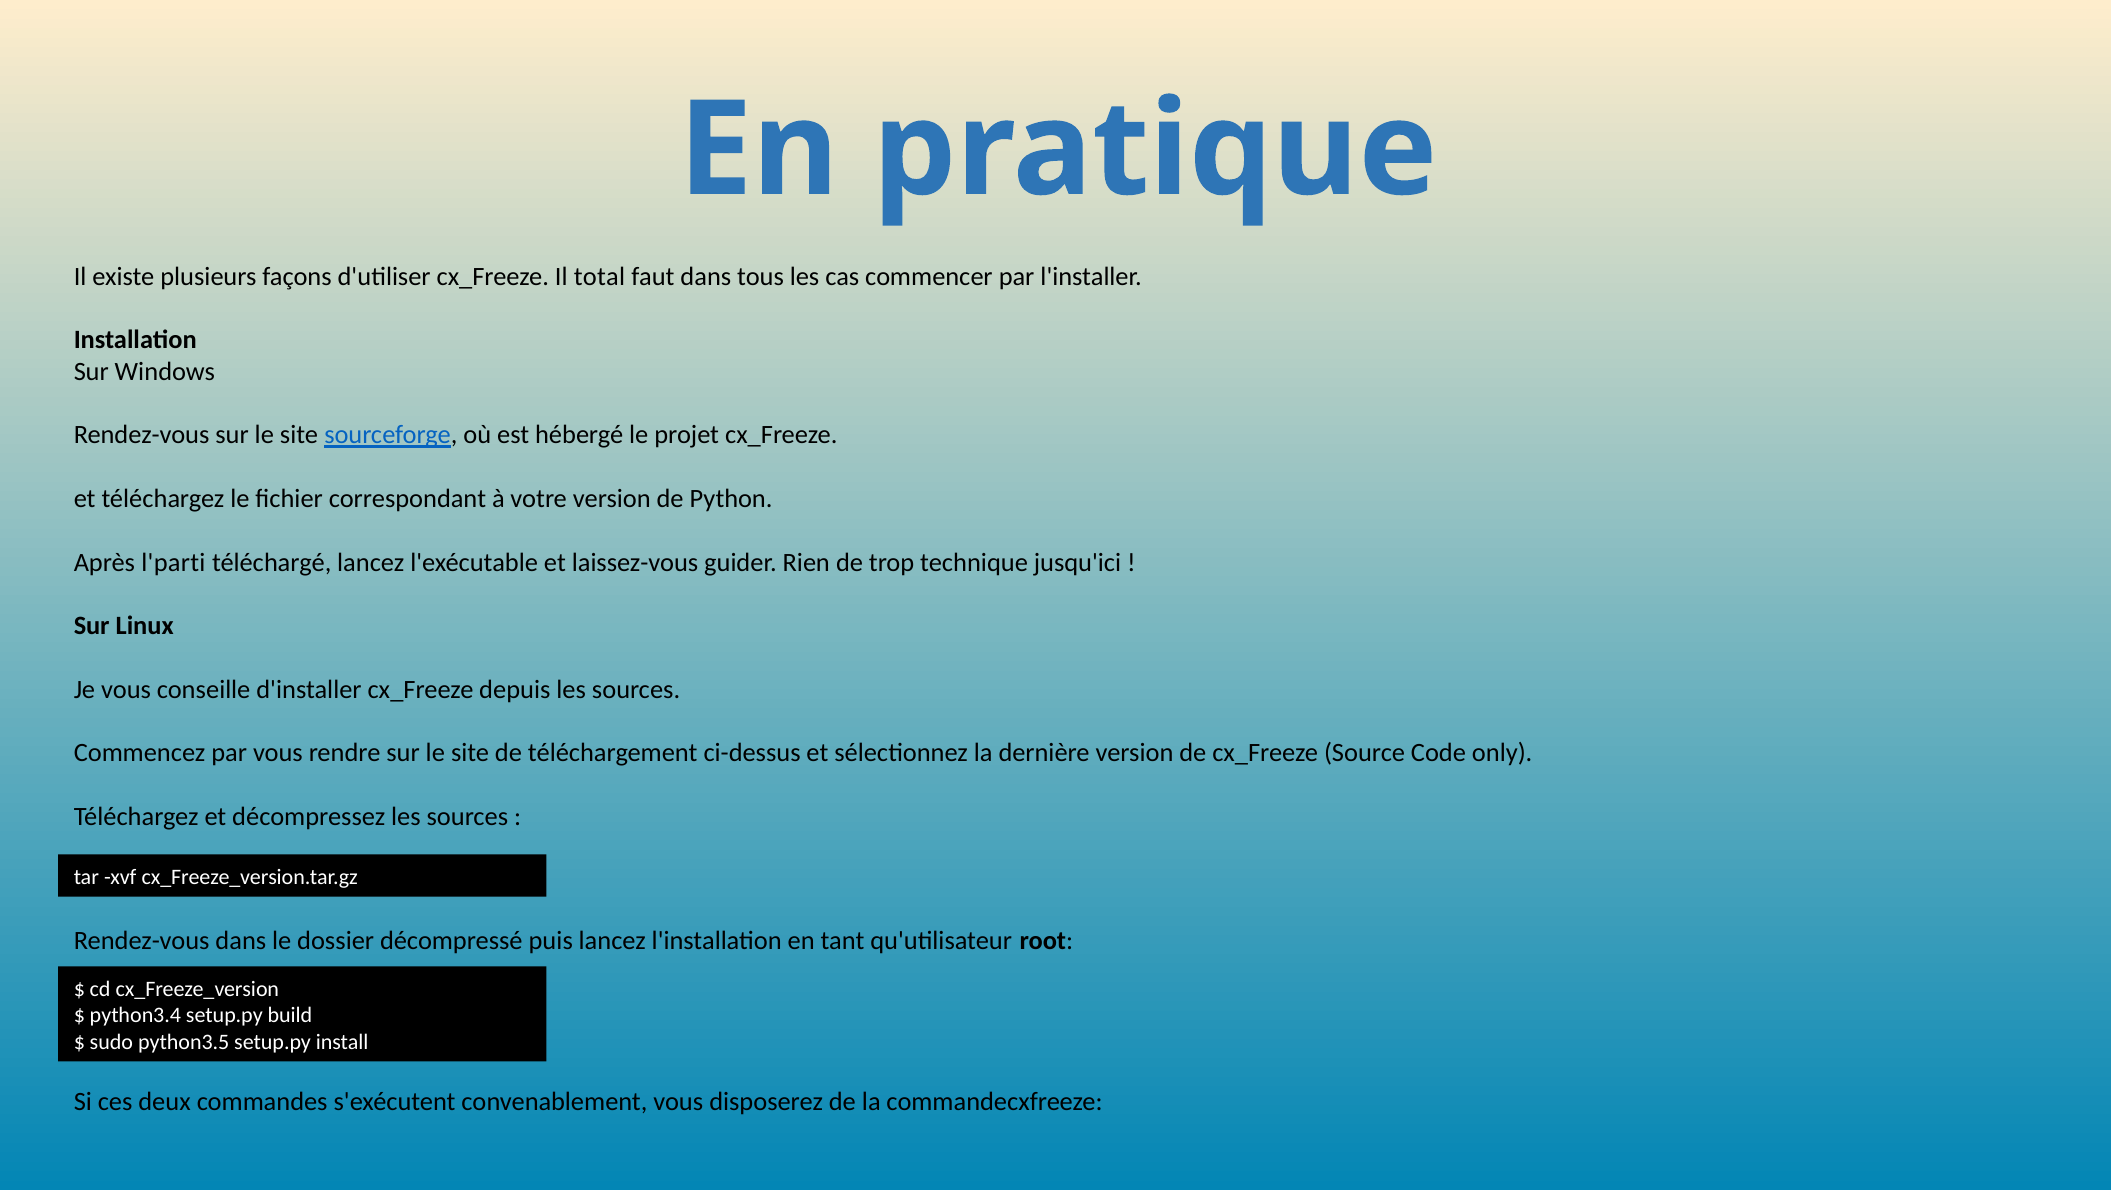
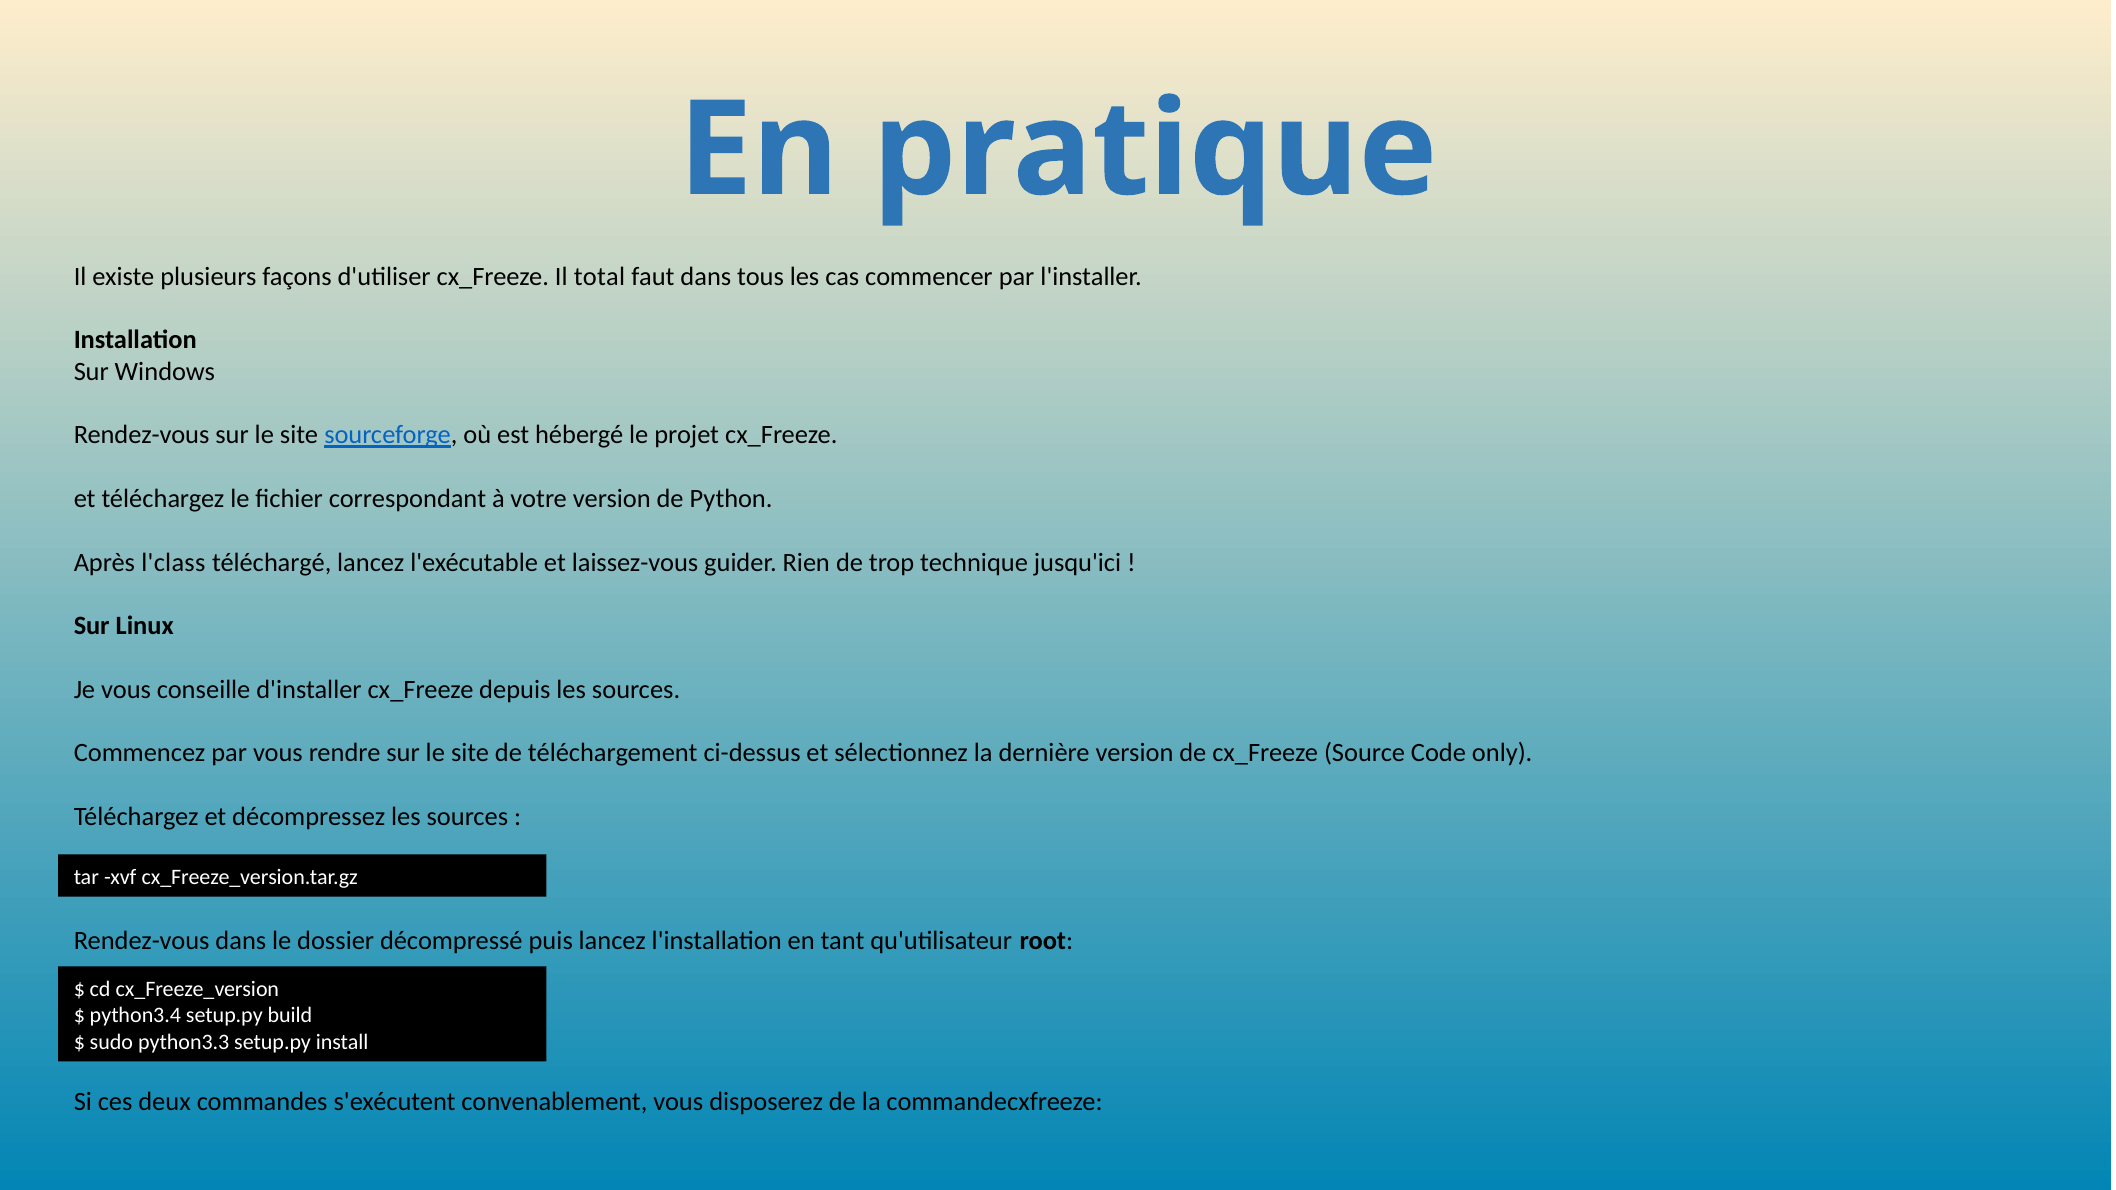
l'parti: l'parti -> l'class
python3.5: python3.5 -> python3.3
